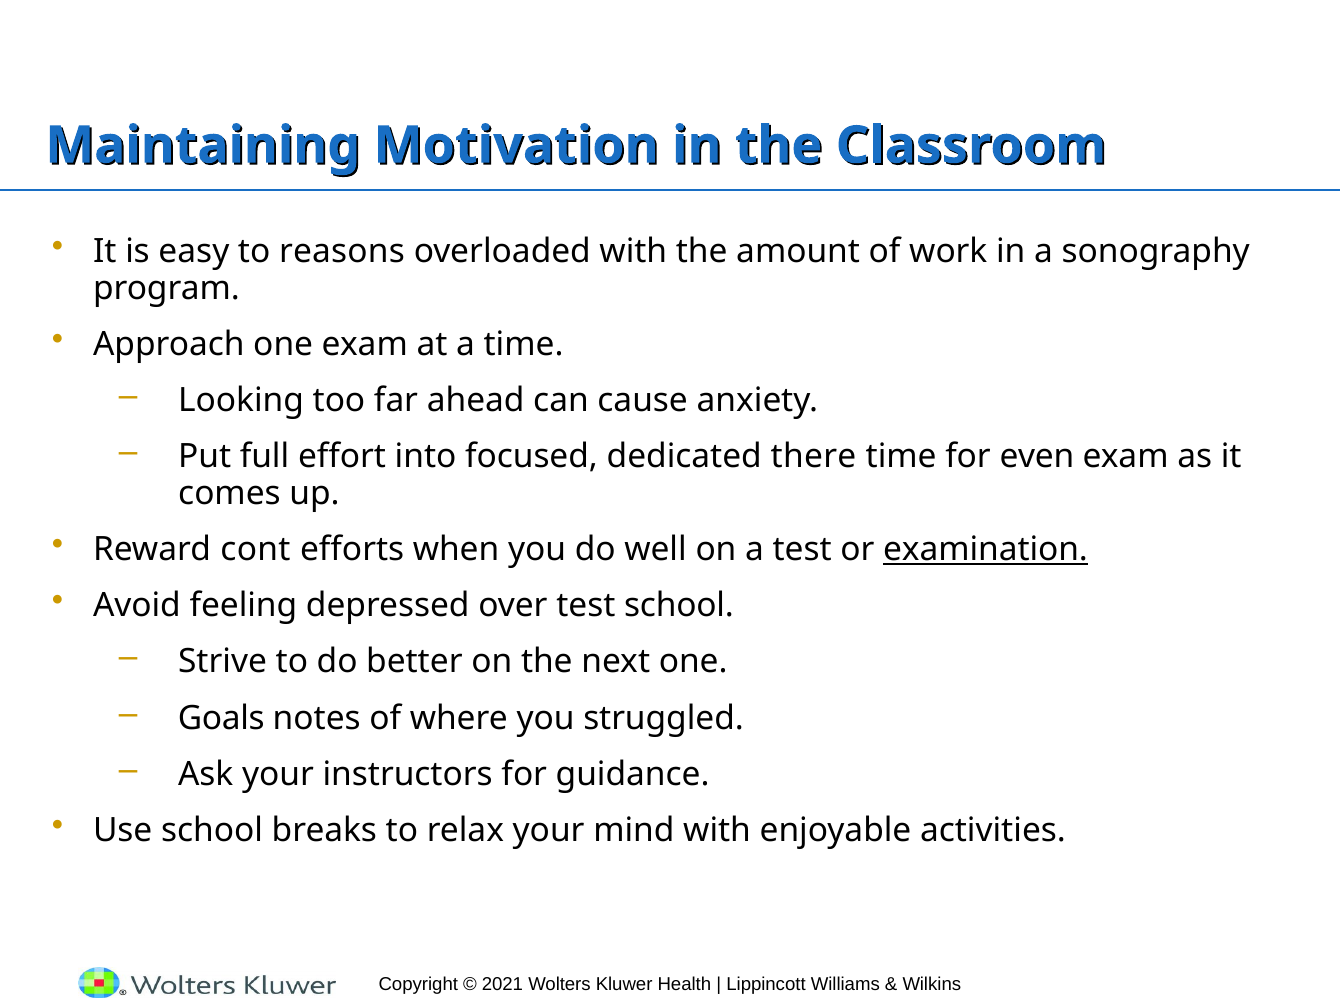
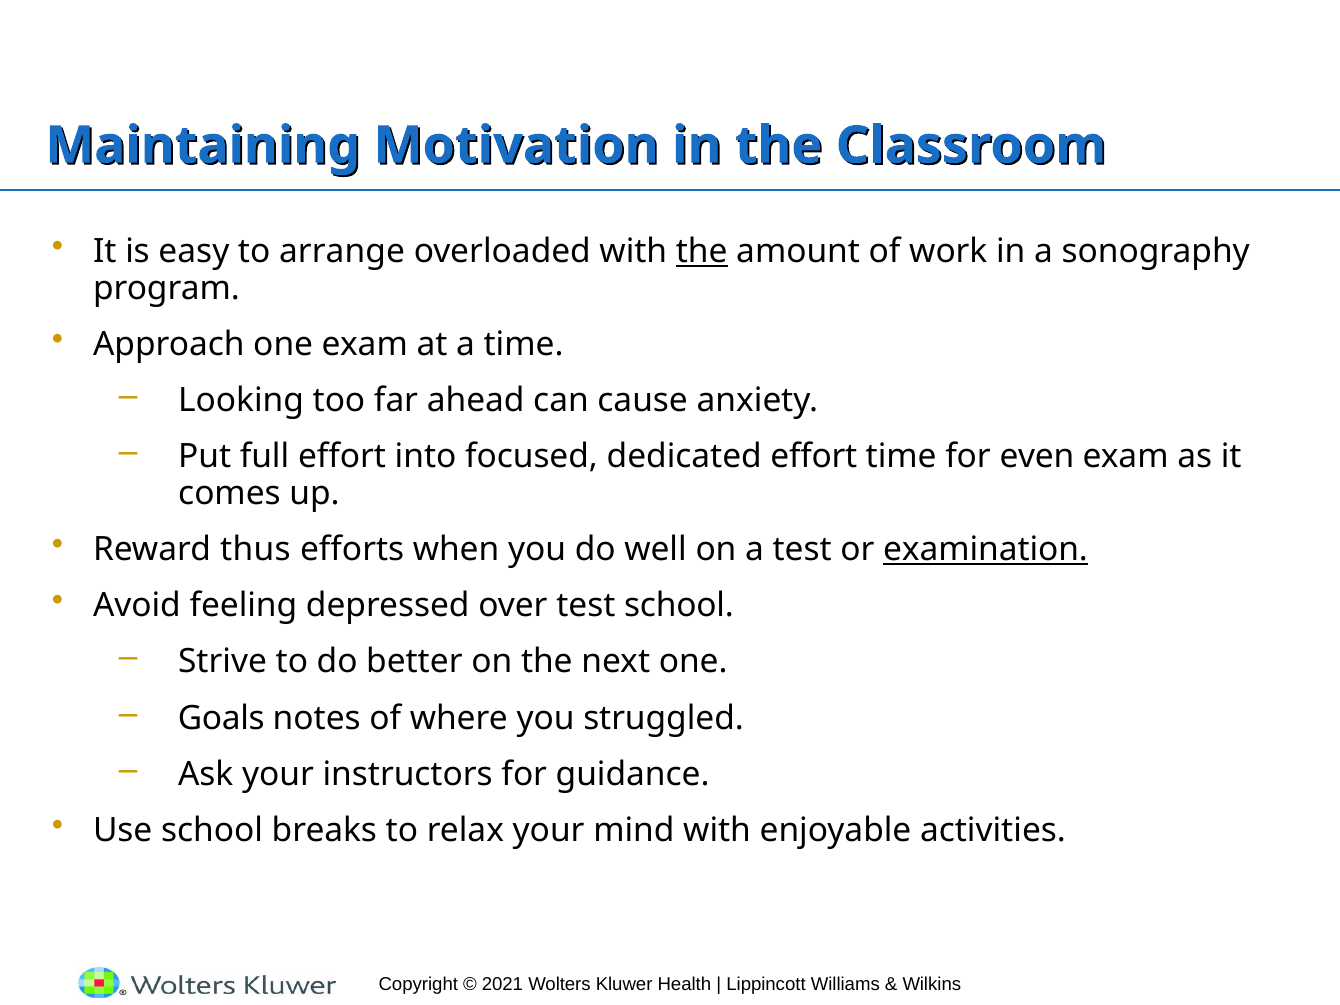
reasons: reasons -> arrange
the at (702, 252) underline: none -> present
dedicated there: there -> effort
cont: cont -> thus
